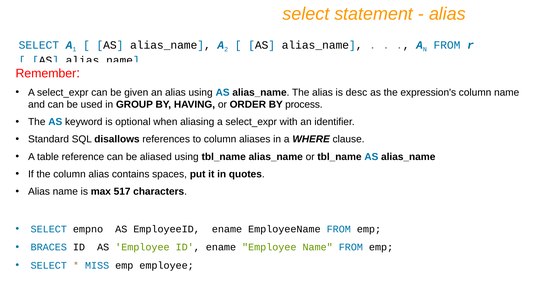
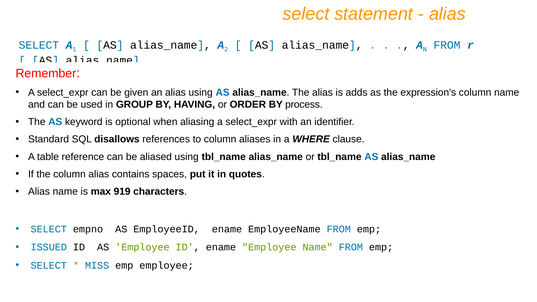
desc: desc -> adds
517: 517 -> 919
BRACES: BRACES -> ISSUED
